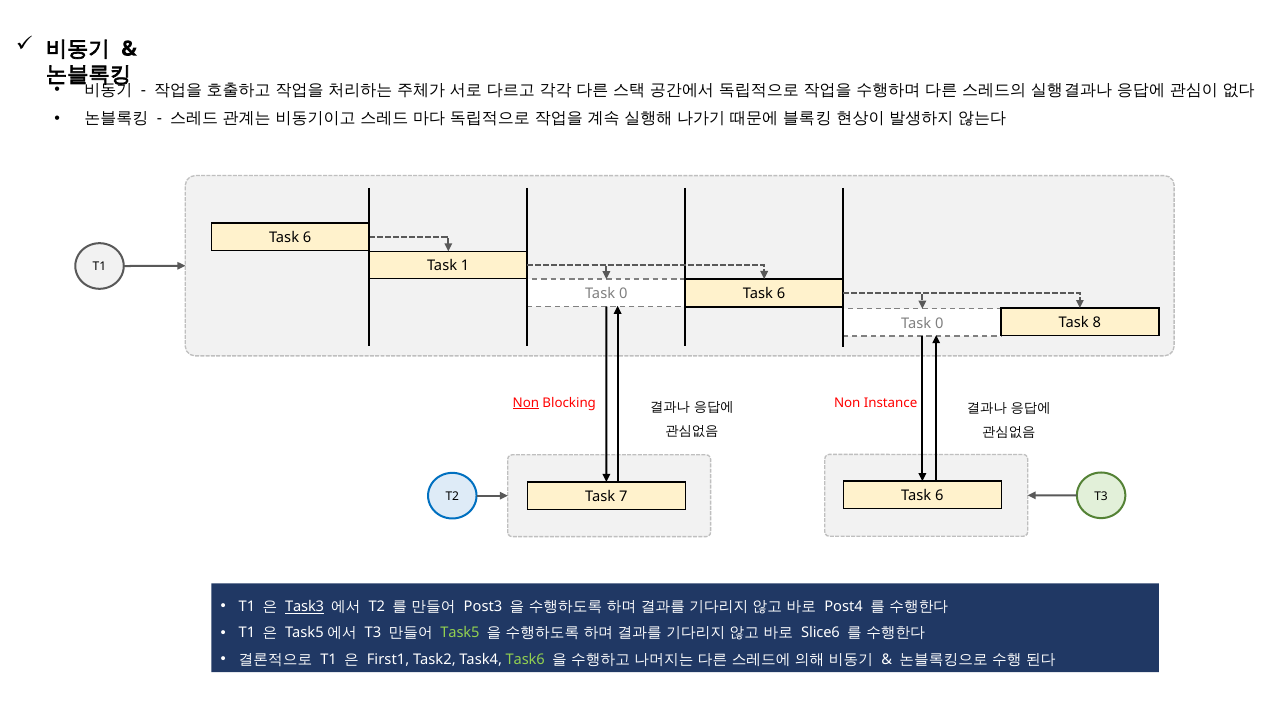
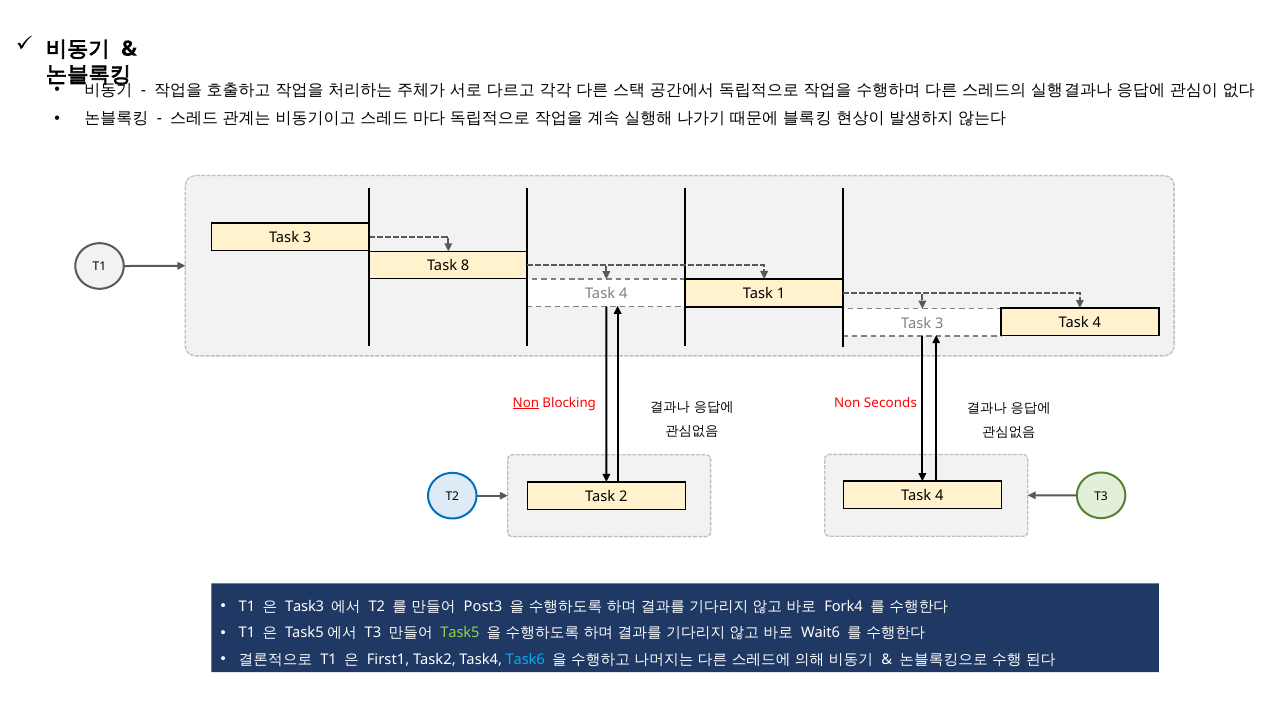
6 at (307, 238): 6 -> 3
1: 1 -> 8
0 at (623, 294): 0 -> 4
6 at (781, 294): 6 -> 1
8 at (1097, 323): 8 -> 4
0 at (939, 323): 0 -> 3
Instance: Instance -> Seconds
6 at (939, 496): 6 -> 4
7: 7 -> 2
Task3 underline: present -> none
Post4: Post4 -> Fork4
Slice6: Slice6 -> Wait6
Task6 colour: light green -> light blue
